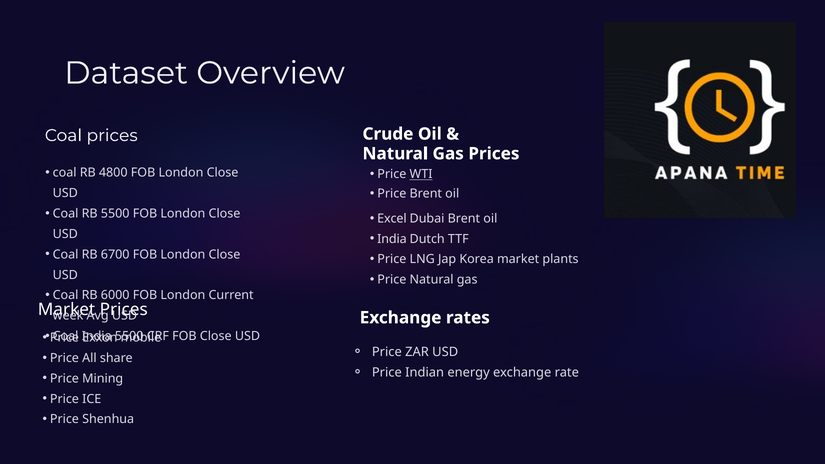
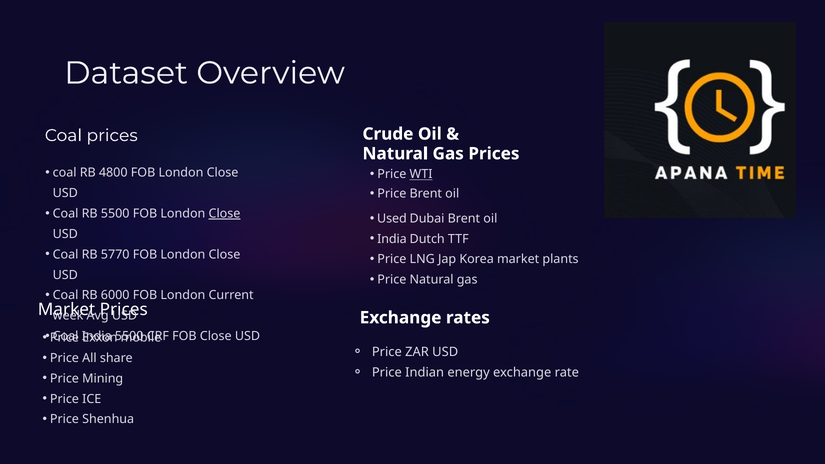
Close at (224, 214) underline: none -> present
Excel: Excel -> Used
6700: 6700 -> 5770
